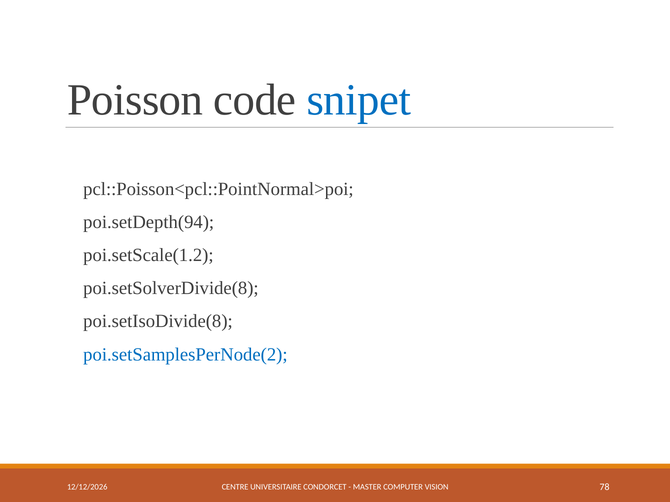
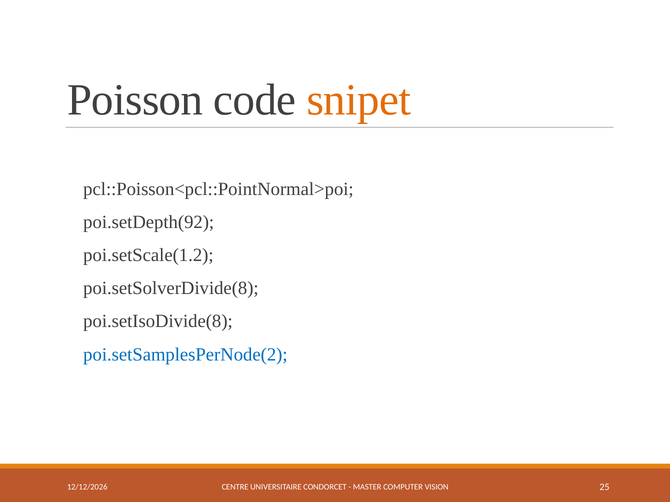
snipet colour: blue -> orange
poi.setDepth(94: poi.setDepth(94 -> poi.setDepth(92
78: 78 -> 25
